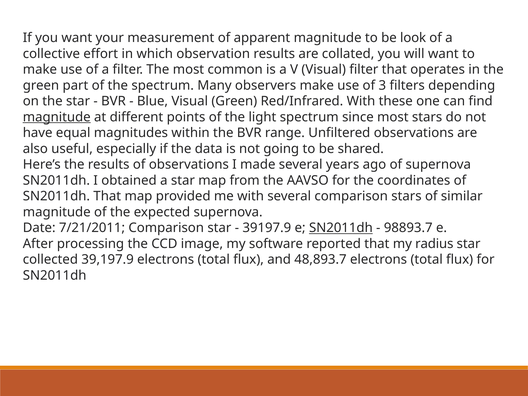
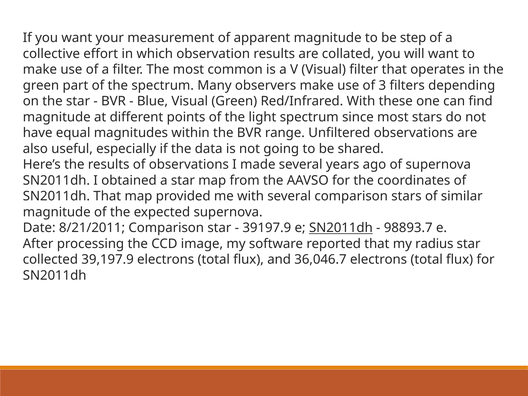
look: look -> step
magnitude at (57, 117) underline: present -> none
7/21/2011: 7/21/2011 -> 8/21/2011
48,893.7: 48,893.7 -> 36,046.7
